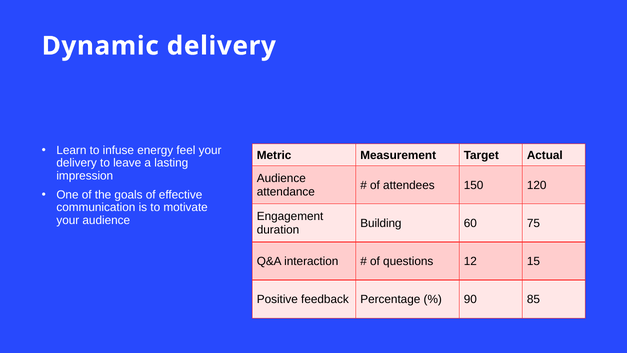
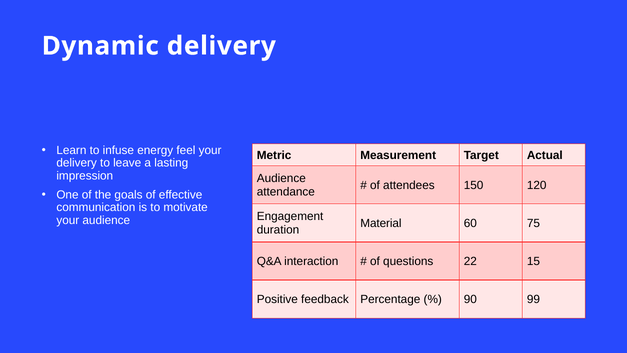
Building: Building -> Material
12: 12 -> 22
85: 85 -> 99
